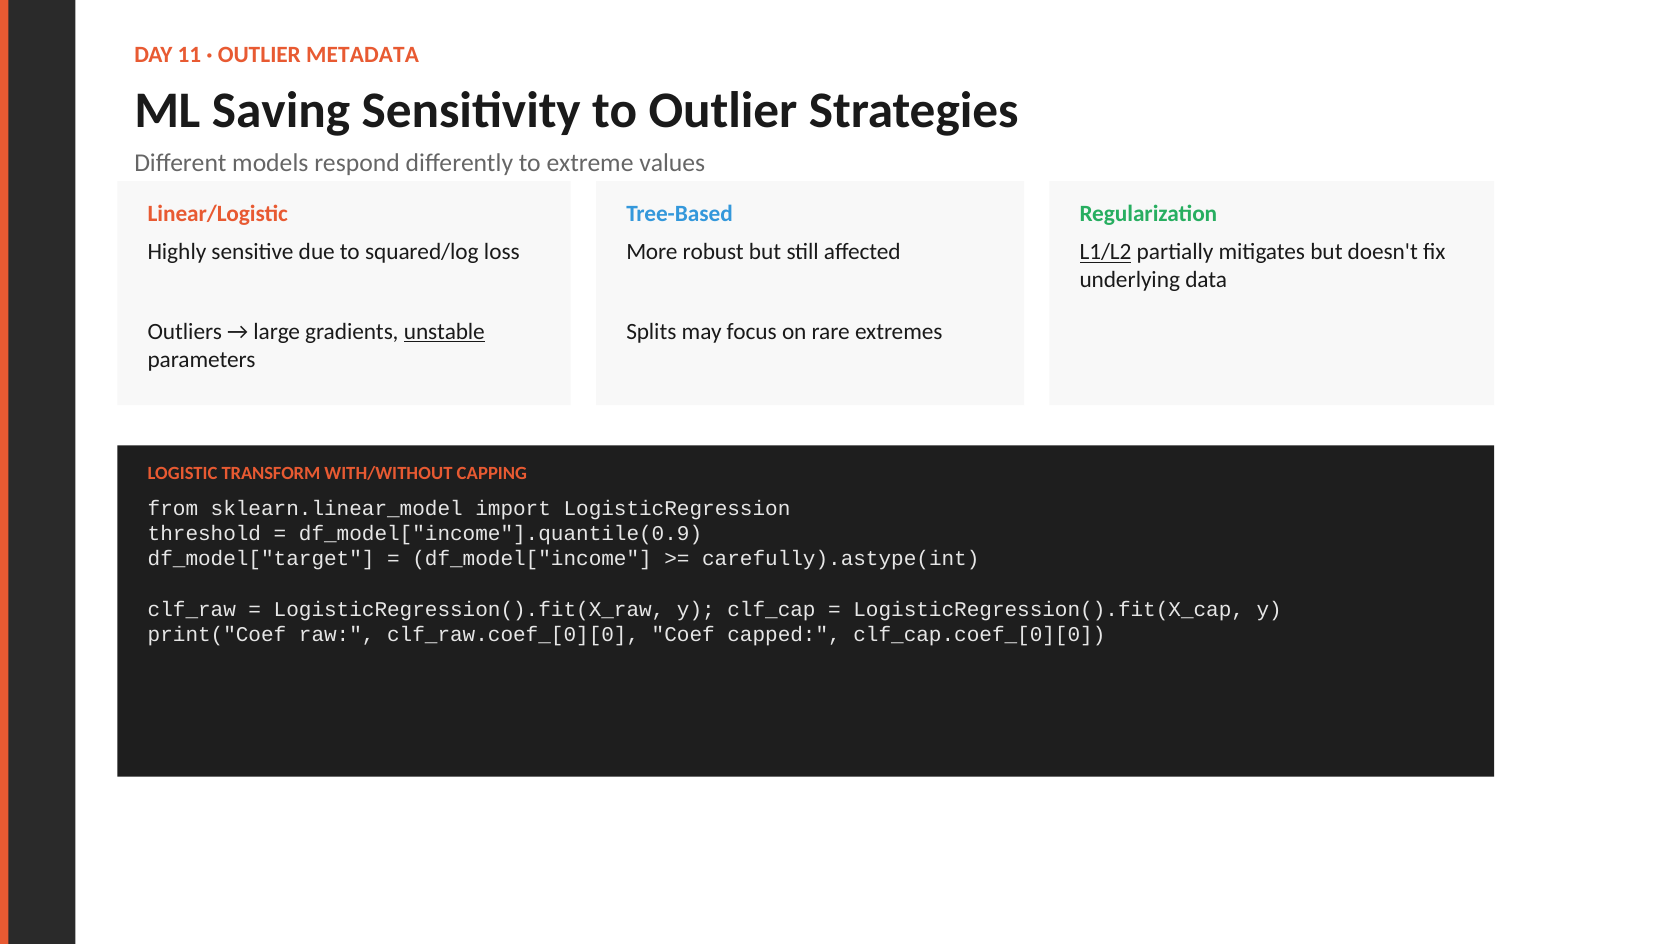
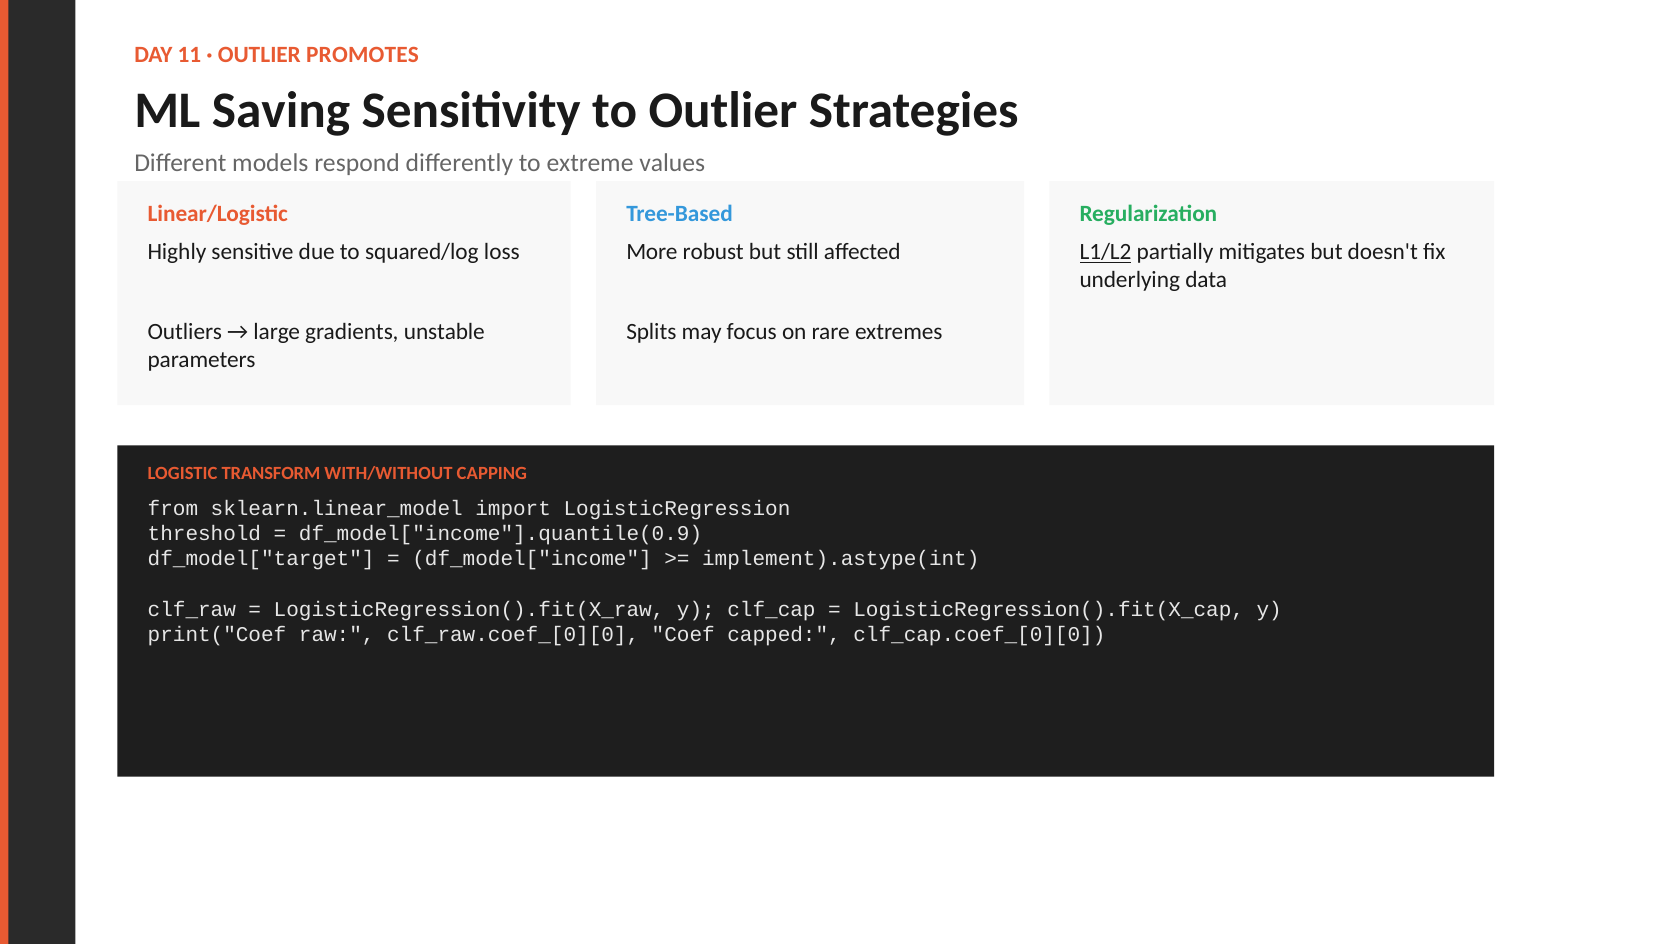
METADATA: METADATA -> PROMOTES
unstable underline: present -> none
carefully).astype(int: carefully).astype(int -> implement).astype(int
